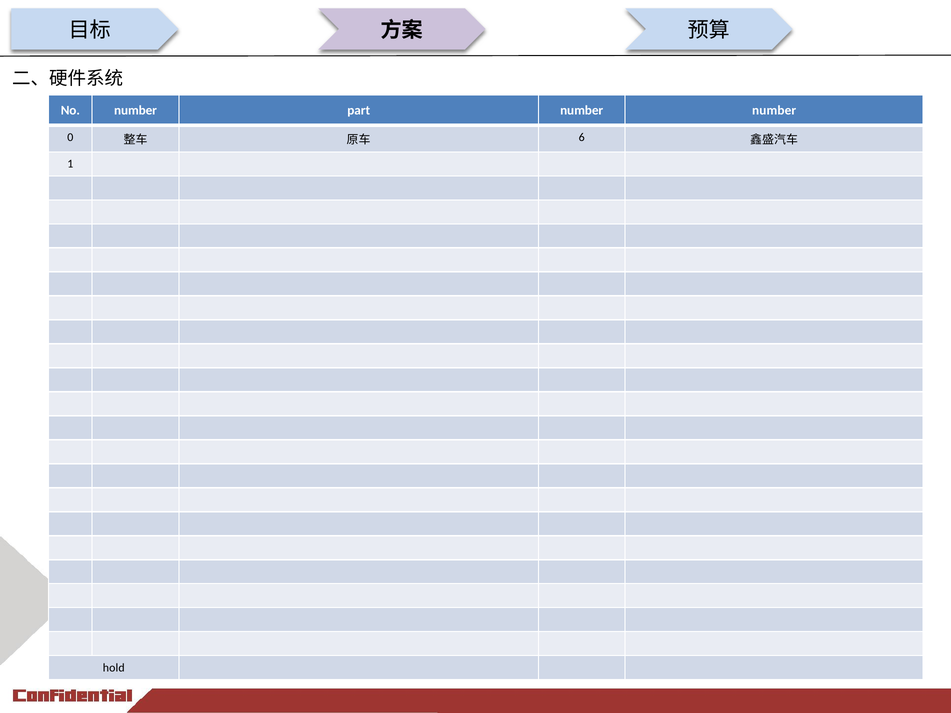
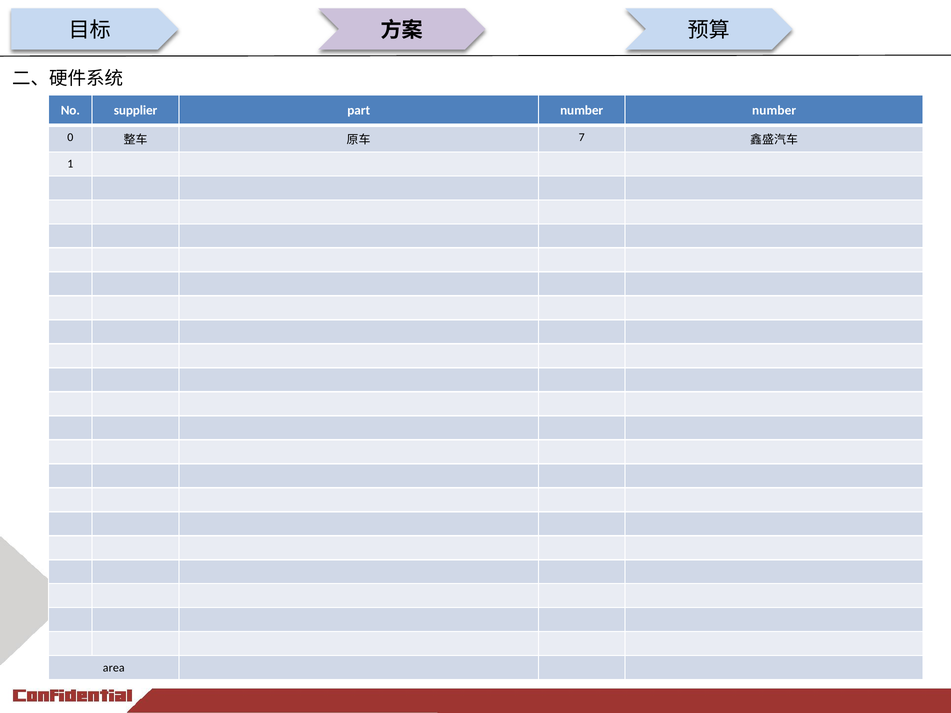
No number: number -> supplier
6: 6 -> 7
hold: hold -> area
